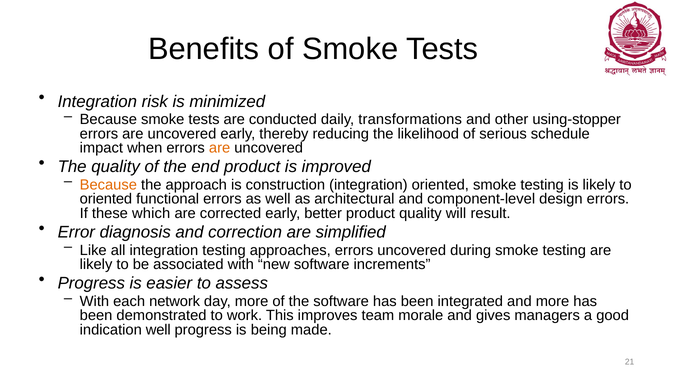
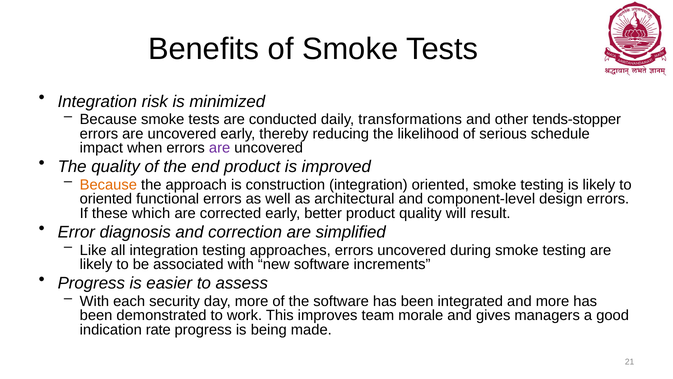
using-stopper: using-stopper -> tends-stopper
are at (220, 148) colour: orange -> purple
network: network -> security
indication well: well -> rate
